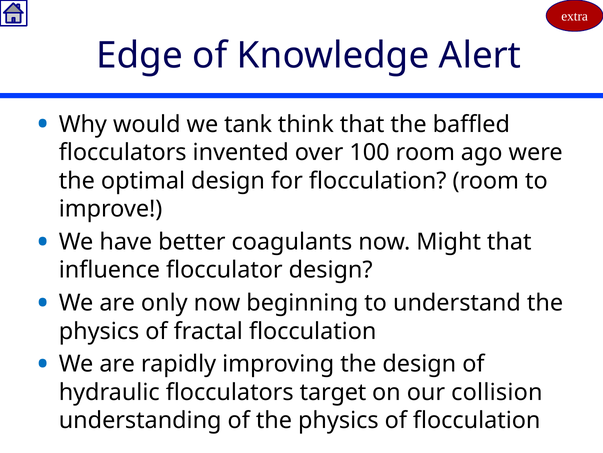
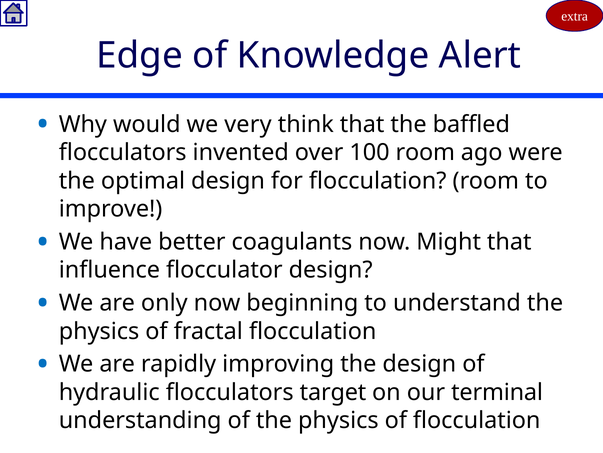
tank: tank -> very
collision: collision -> terminal
